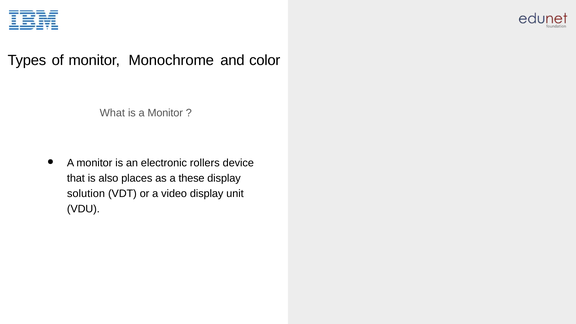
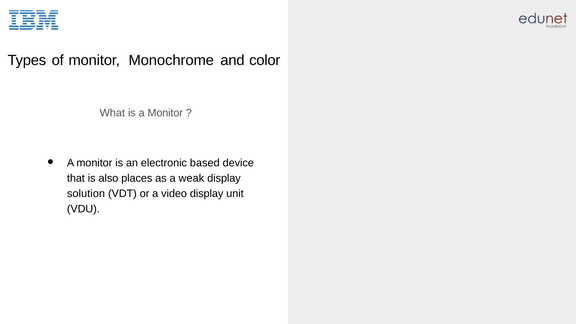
rollers: rollers -> based
these: these -> weak
